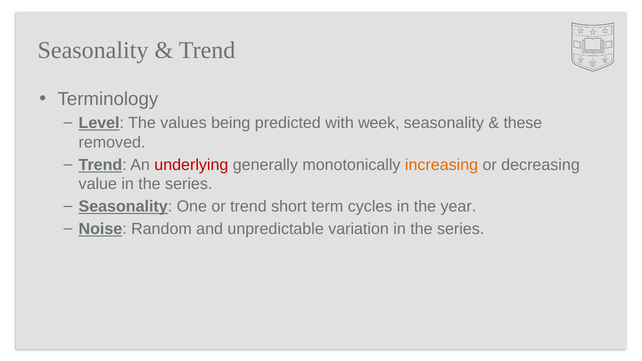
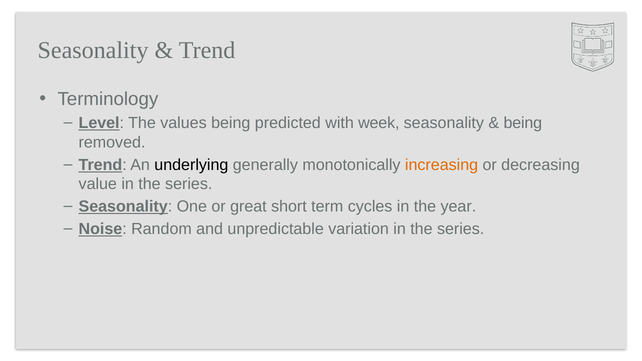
these at (523, 123): these -> being
underlying colour: red -> black
or trend: trend -> great
